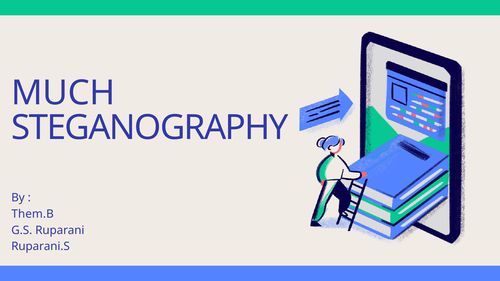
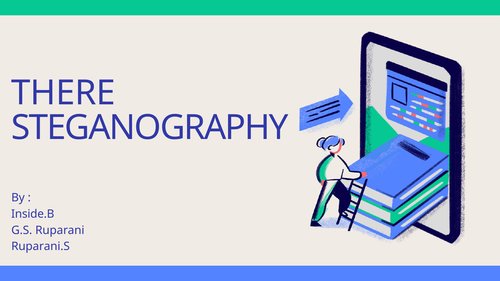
MUCH: MUCH -> THERE
Them.B: Them.B -> Inside.B
